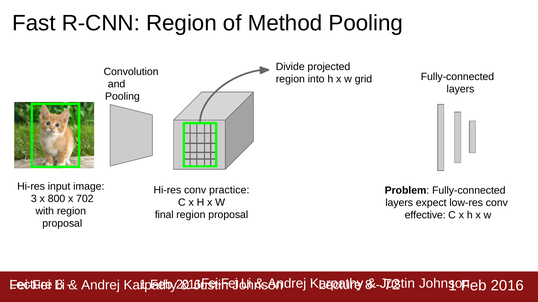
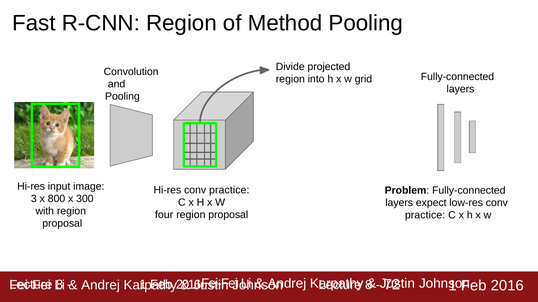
702: 702 -> 300
final: final -> four
effective at (425, 216): effective -> practice
